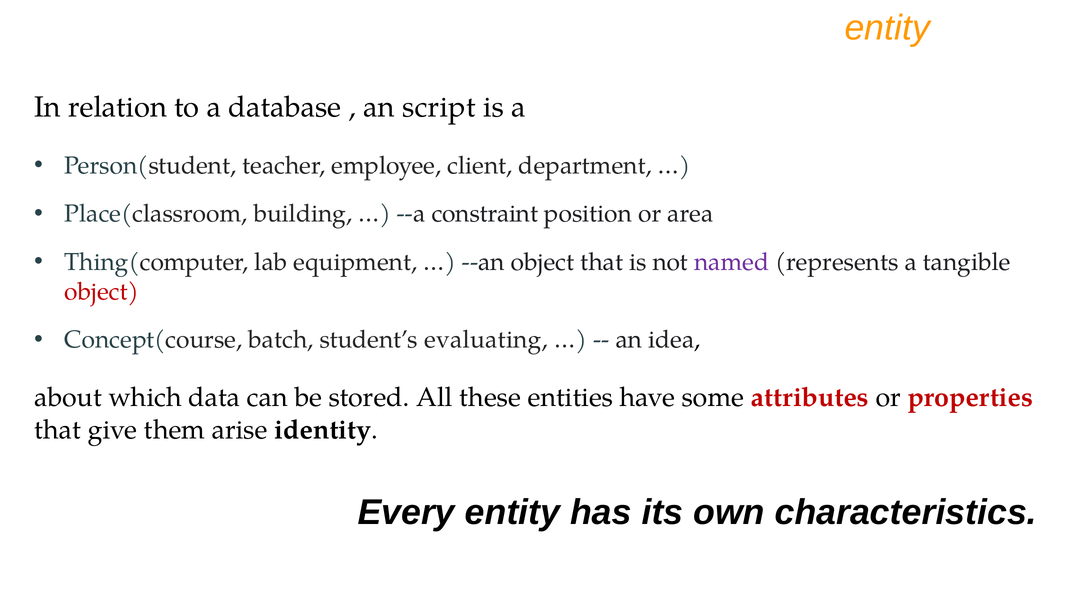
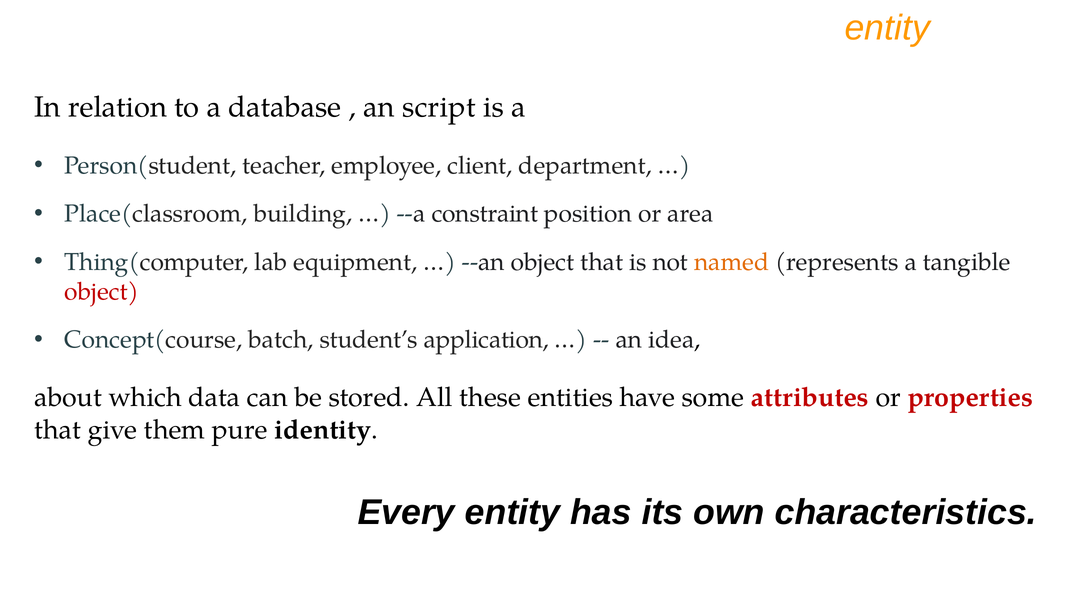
named colour: purple -> orange
evaluating: evaluating -> application
arise: arise -> pure
